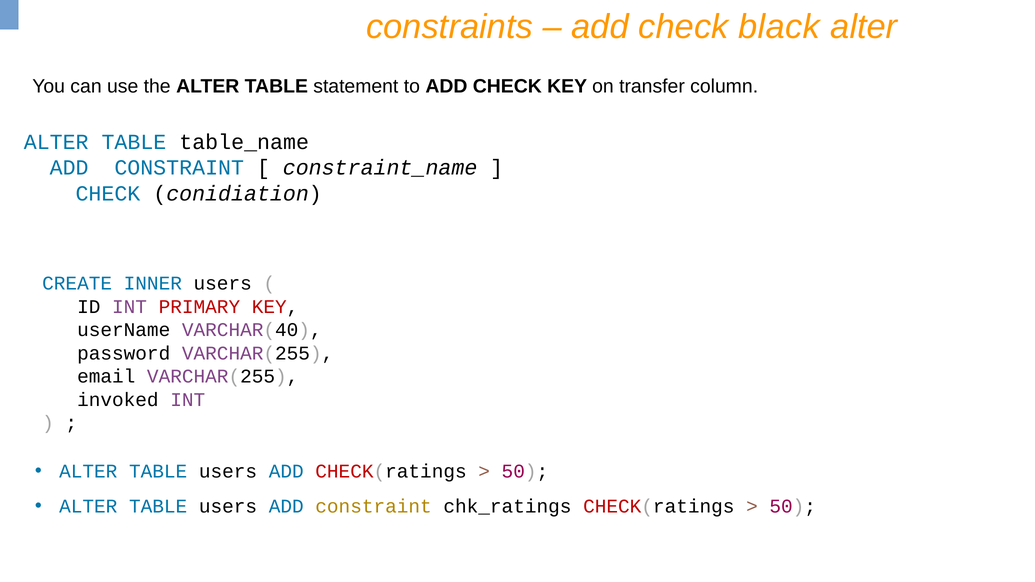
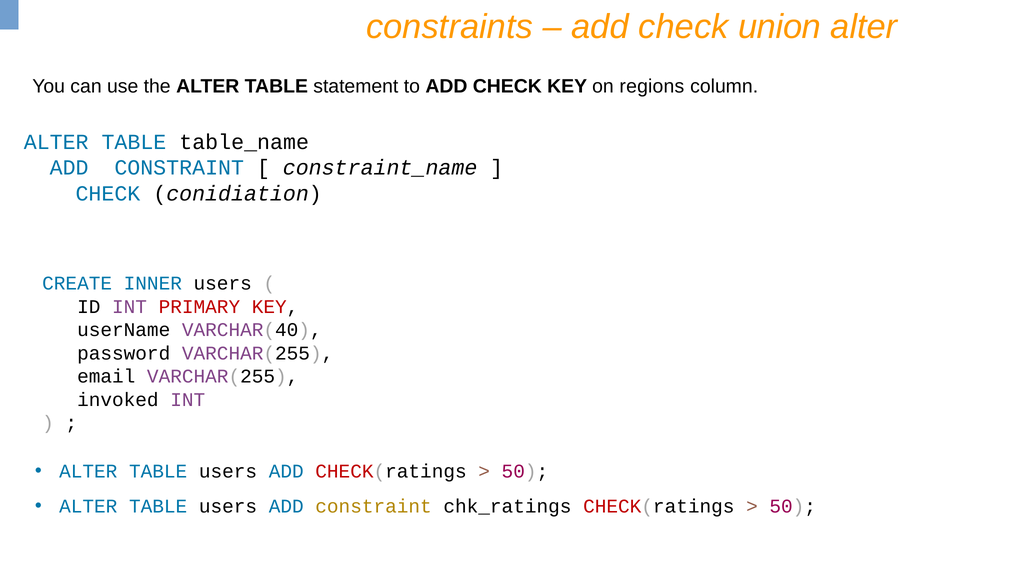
black: black -> union
transfer: transfer -> regions
